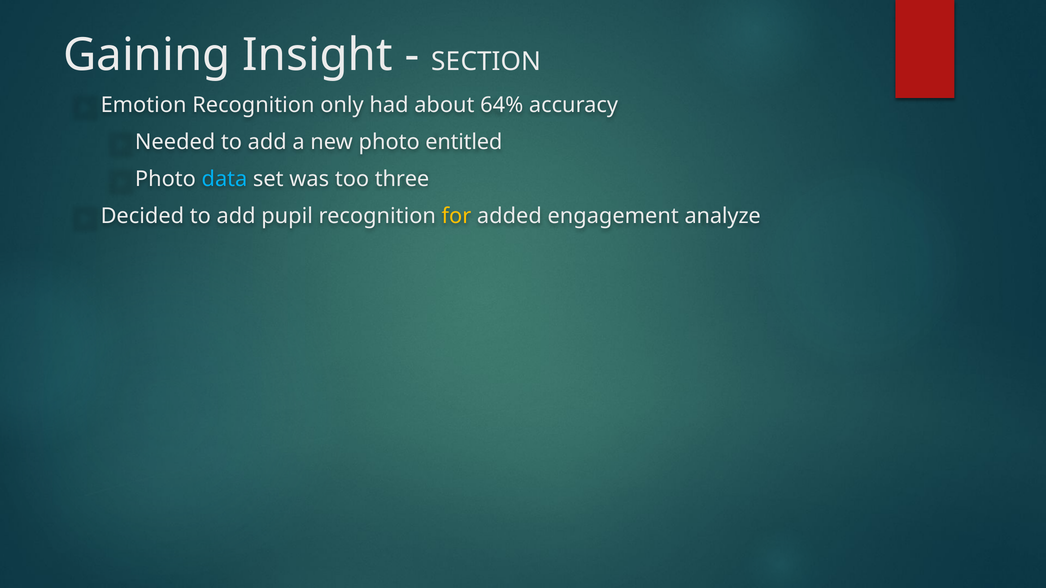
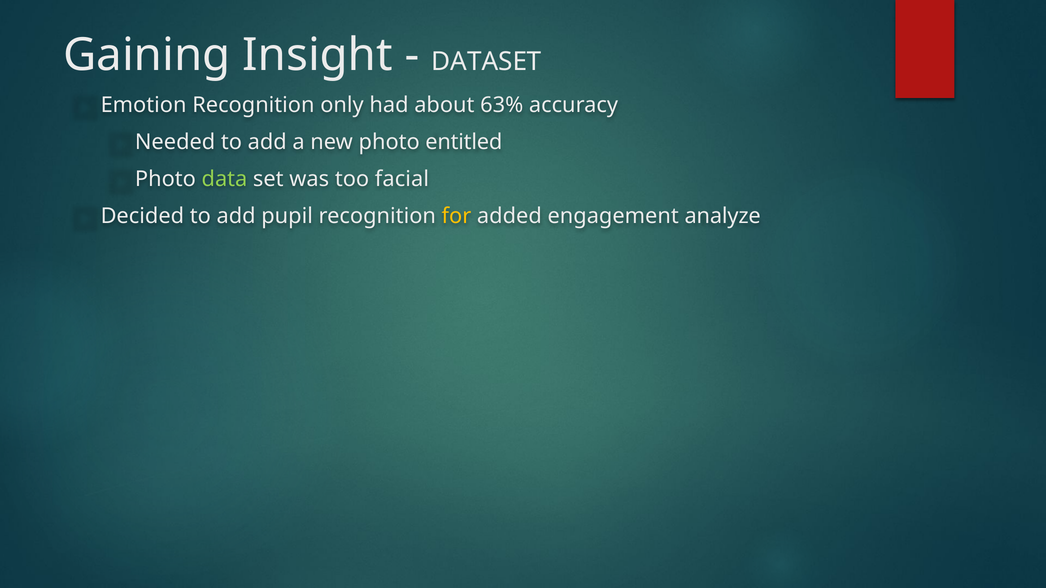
SECTION: SECTION -> DATASET
64%: 64% -> 63%
data colour: light blue -> light green
three: three -> facial
